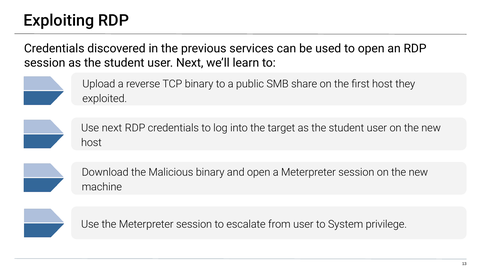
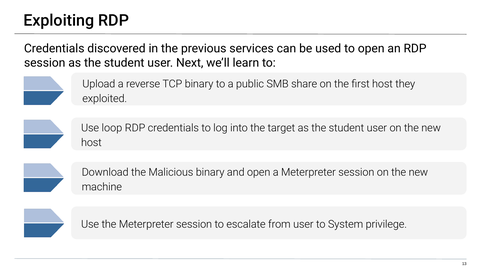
Use next: next -> loop
